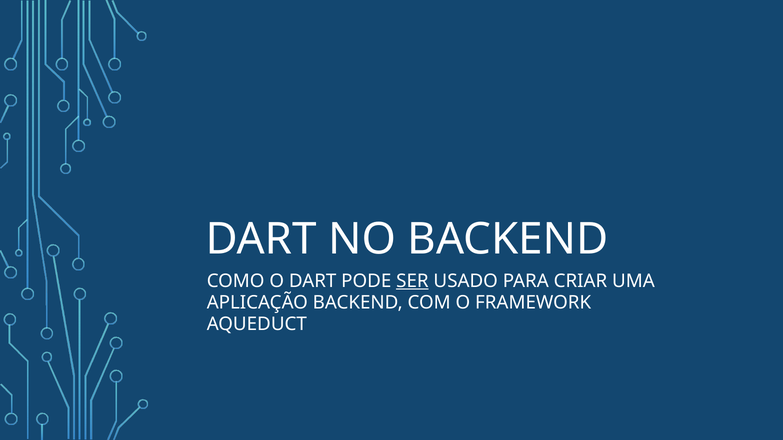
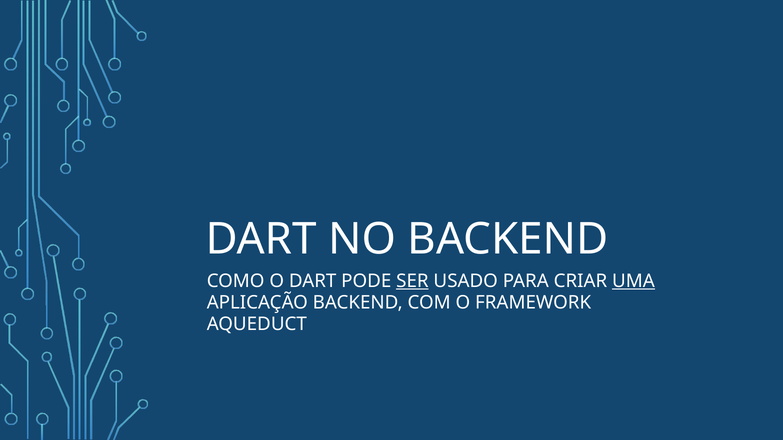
UMA underline: none -> present
